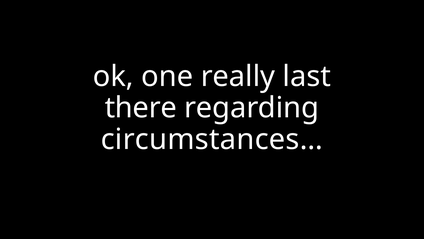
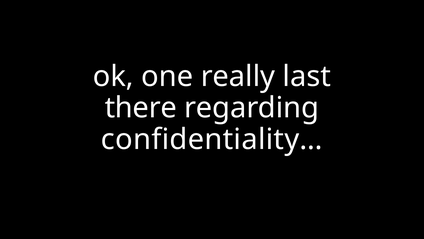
circumstances…: circumstances… -> confidentiality…
